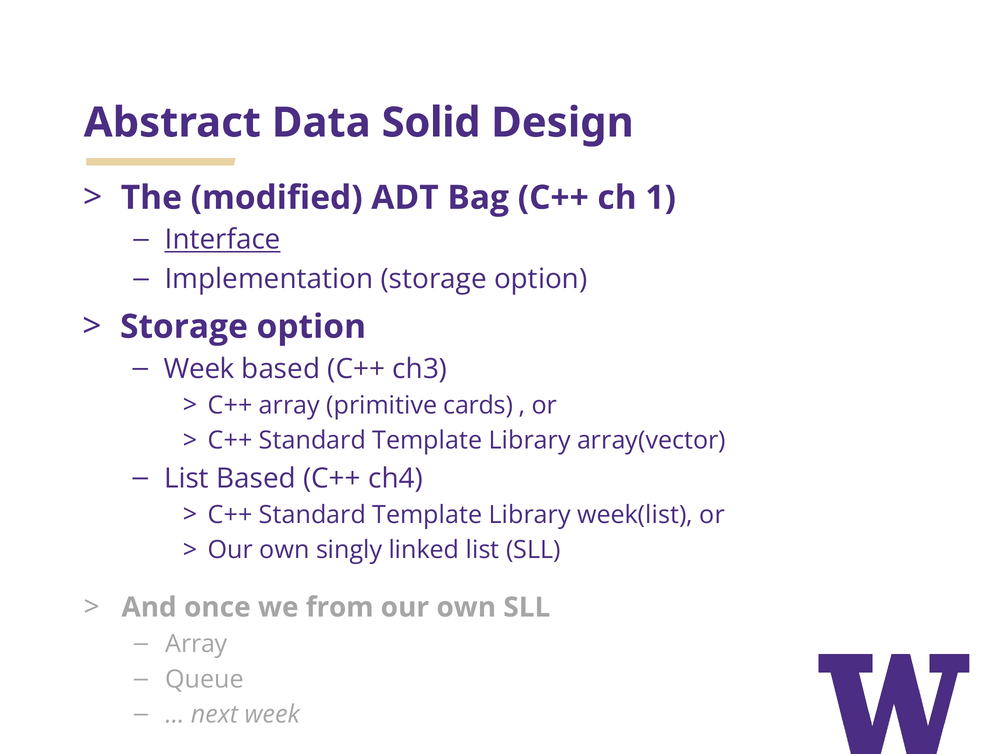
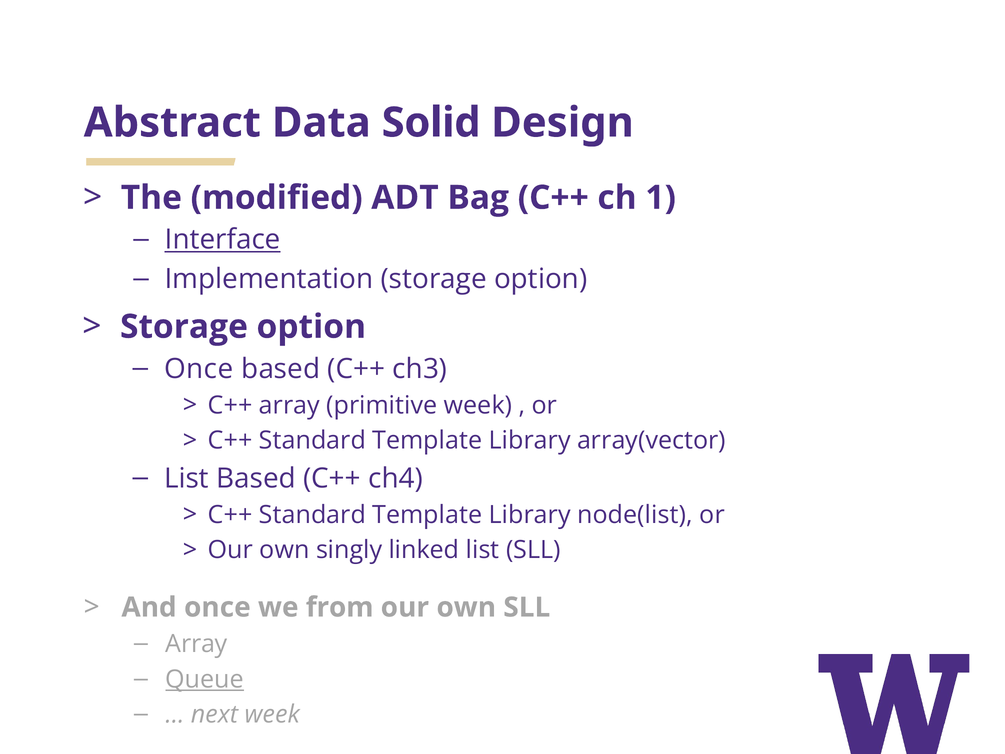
Week at (199, 369): Week -> Once
primitive cards: cards -> week
week(list: week(list -> node(list
Queue underline: none -> present
